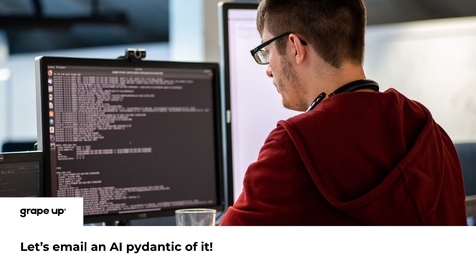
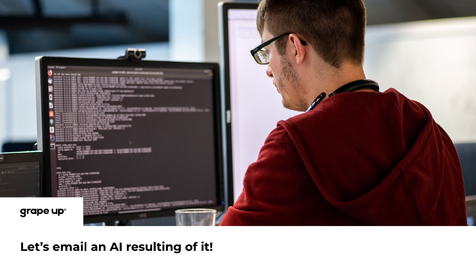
pydantic: pydantic -> resulting
